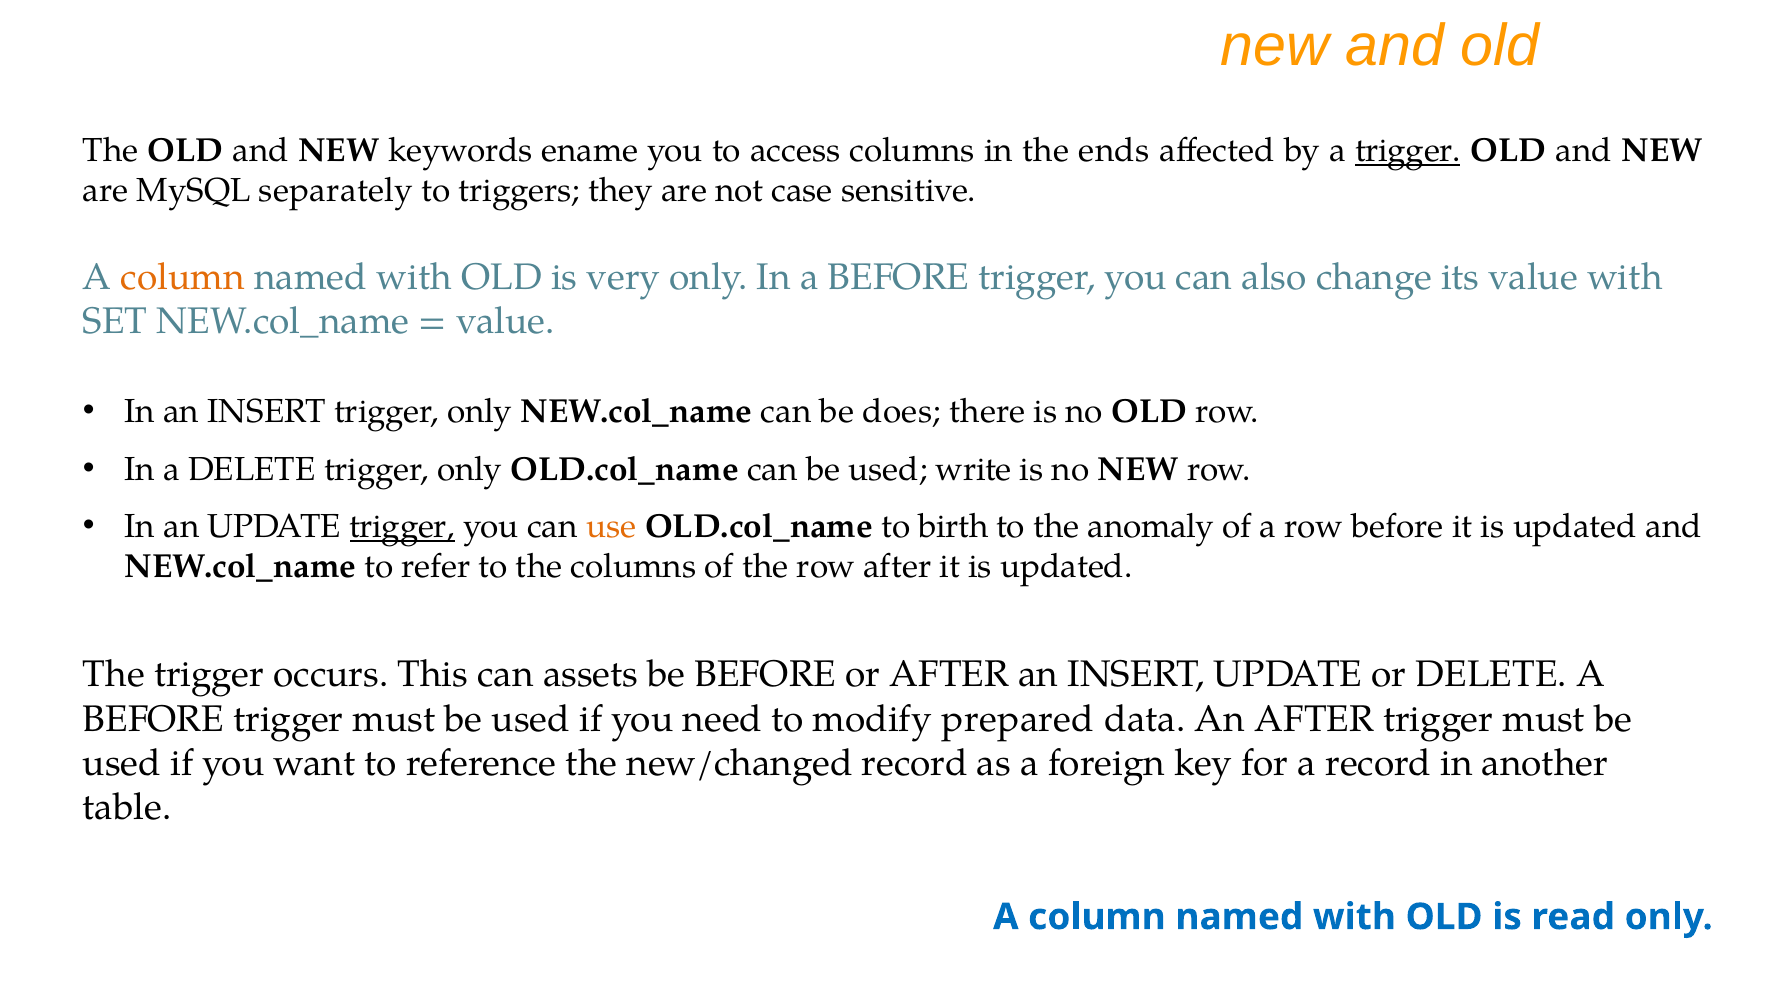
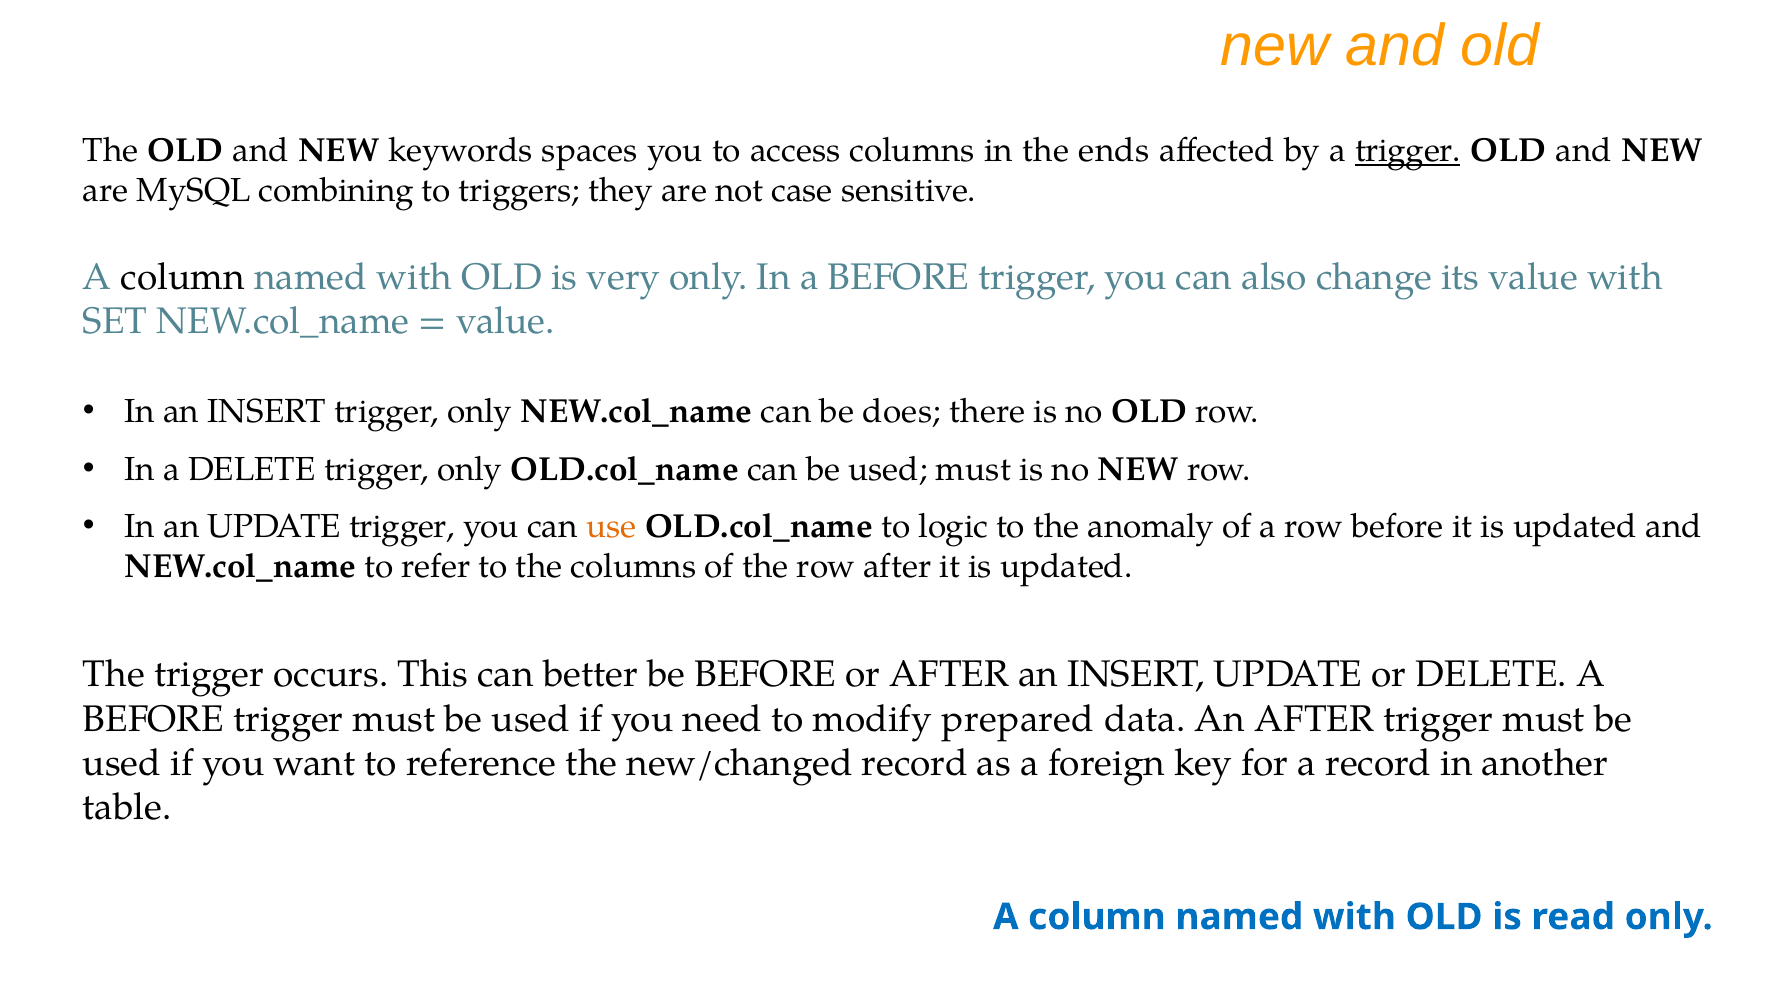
ename: ename -> spaces
separately: separately -> combining
column at (183, 277) colour: orange -> black
used write: write -> must
trigger at (402, 527) underline: present -> none
birth: birth -> logic
assets: assets -> better
